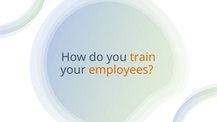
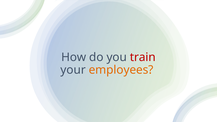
train colour: orange -> red
